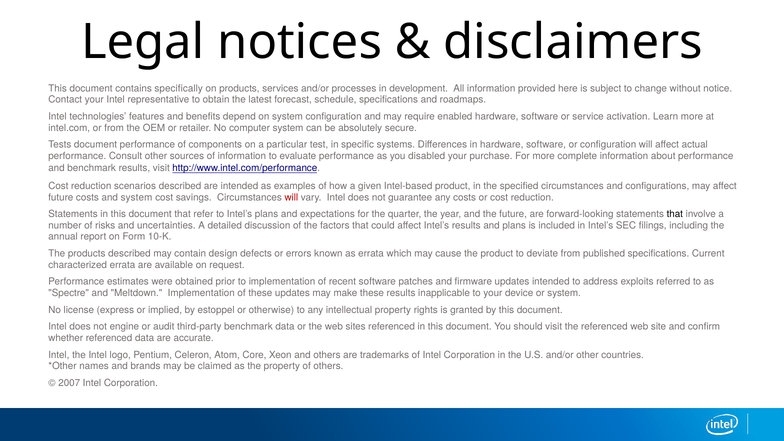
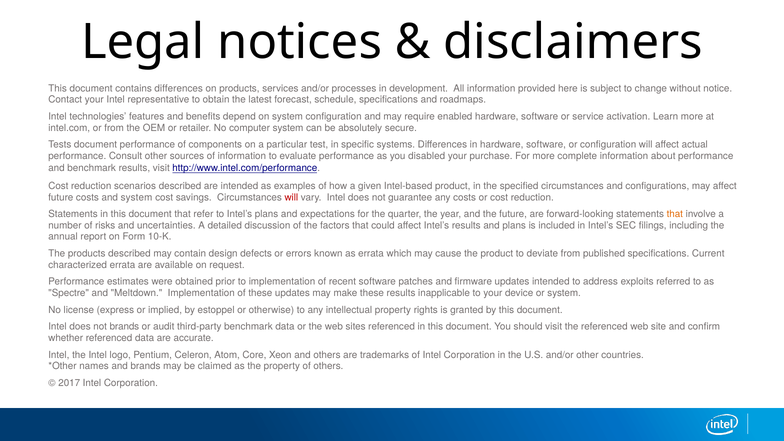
contains specifically: specifically -> differences
that at (675, 214) colour: black -> orange
not engine: engine -> brands
2007: 2007 -> 2017
